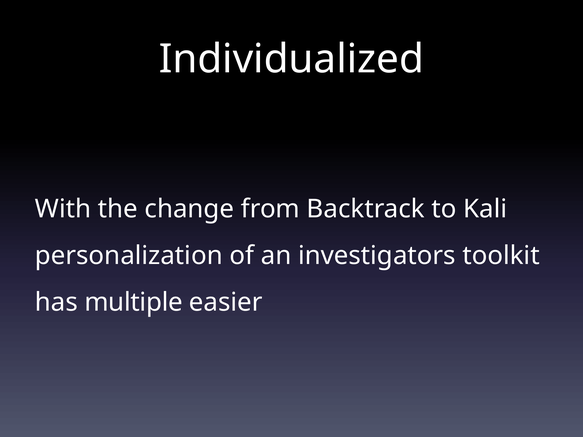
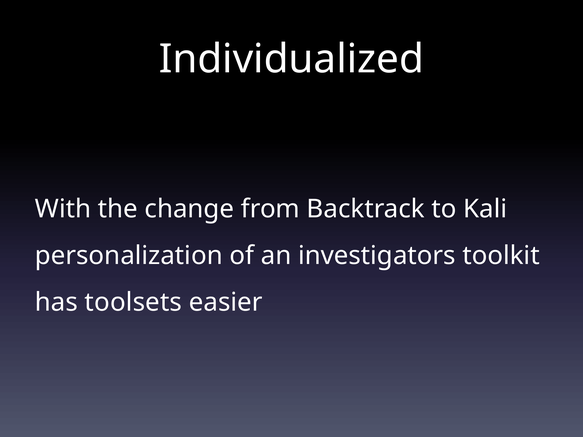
multiple: multiple -> toolsets
